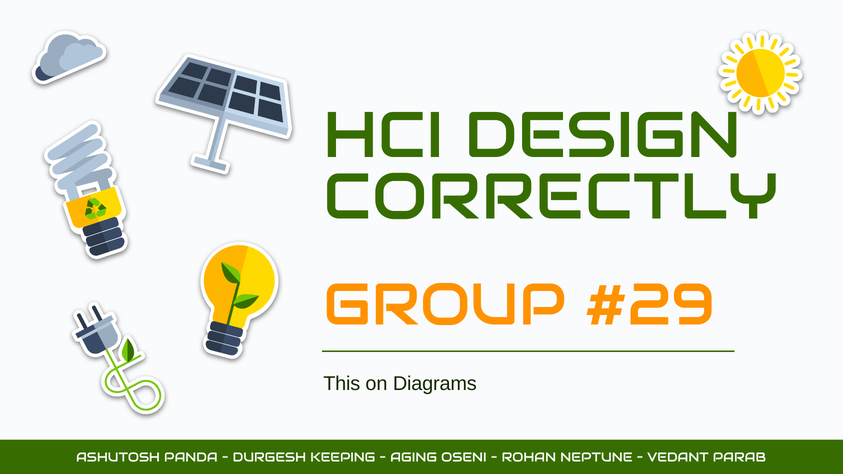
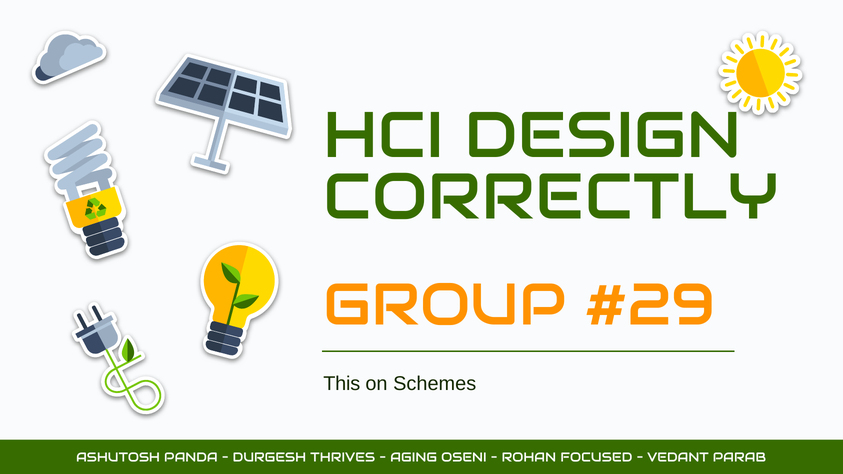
Diagrams: Diagrams -> Schemes
KEEPING: KEEPING -> THRIVES
NEPTUNE: NEPTUNE -> FOCUSED
